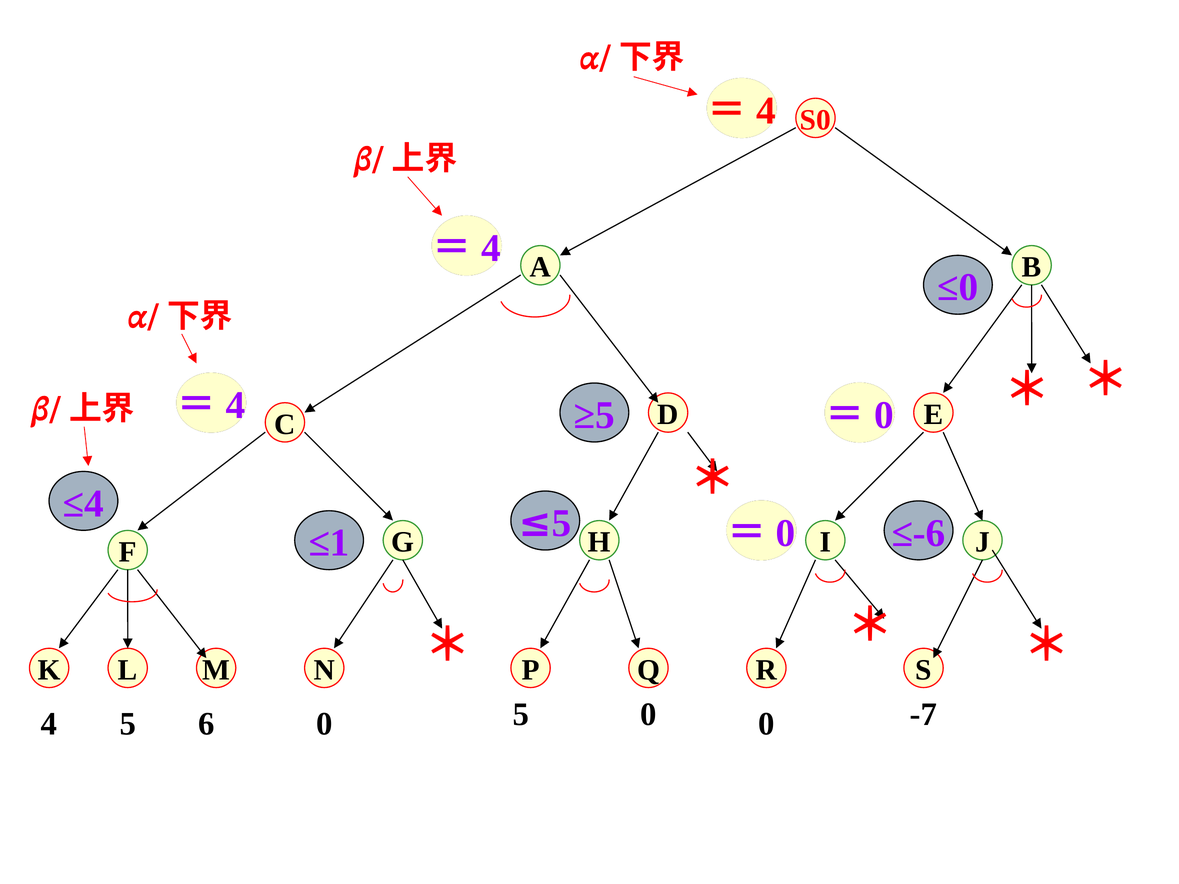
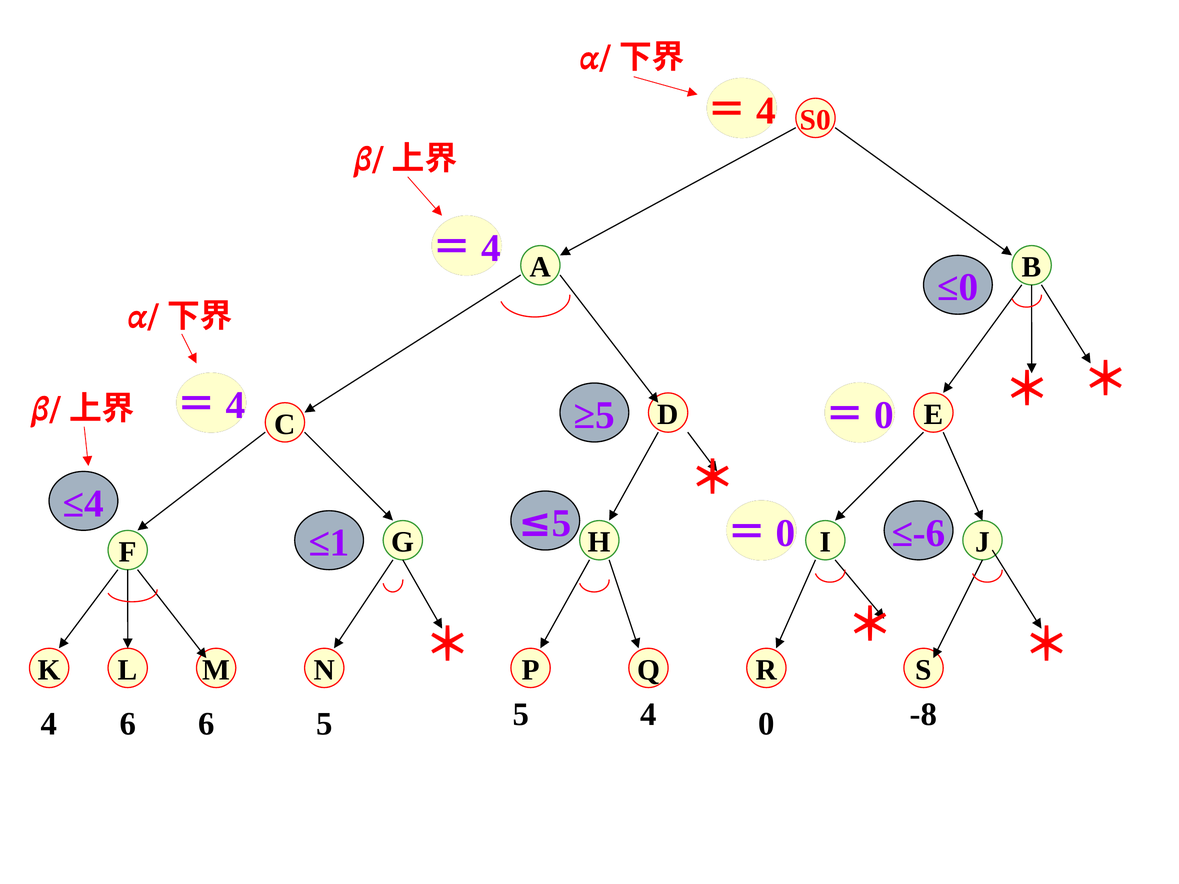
4 5: 5 -> 6
6 0: 0 -> 5
5 0: 0 -> 4
-7: -7 -> -8
